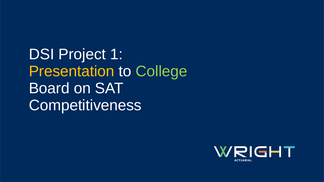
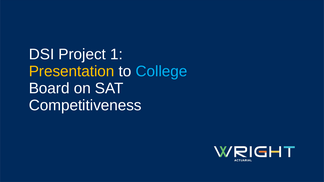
College colour: light green -> light blue
